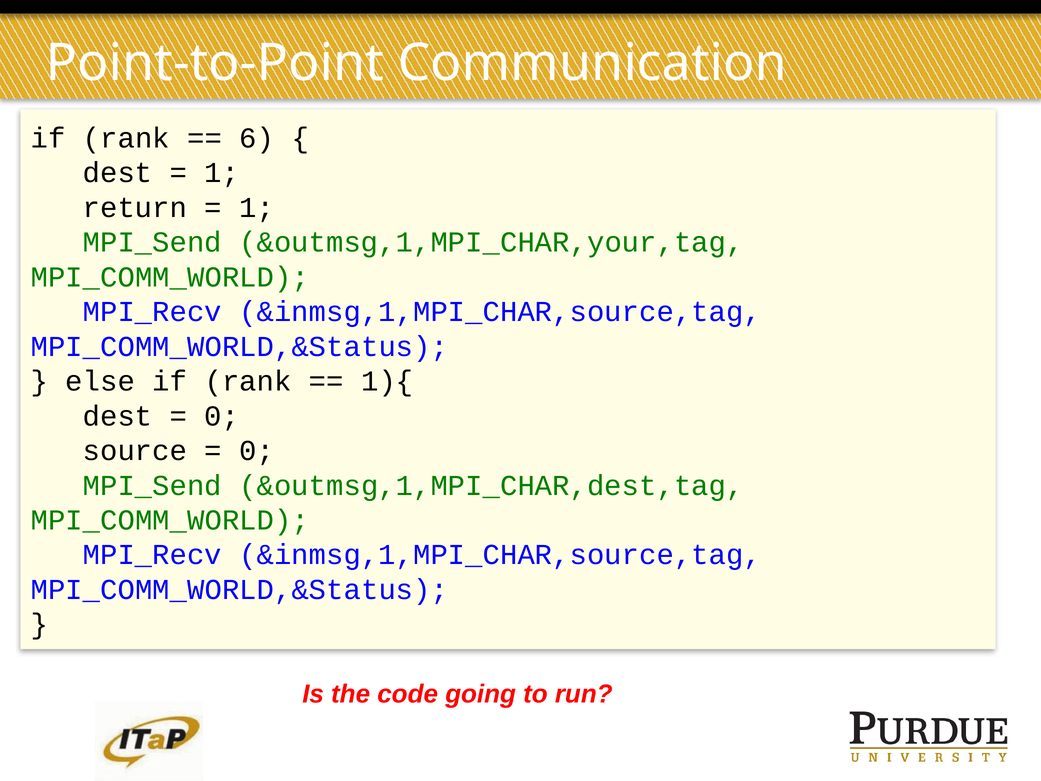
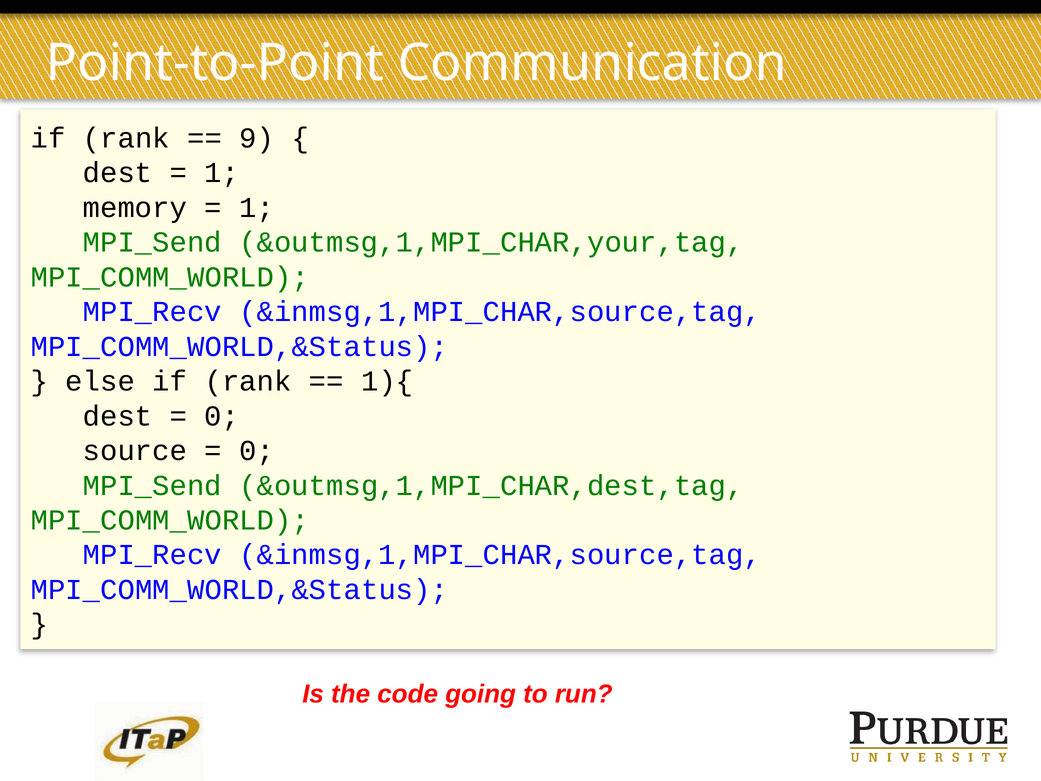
6: 6 -> 9
return: return -> memory
